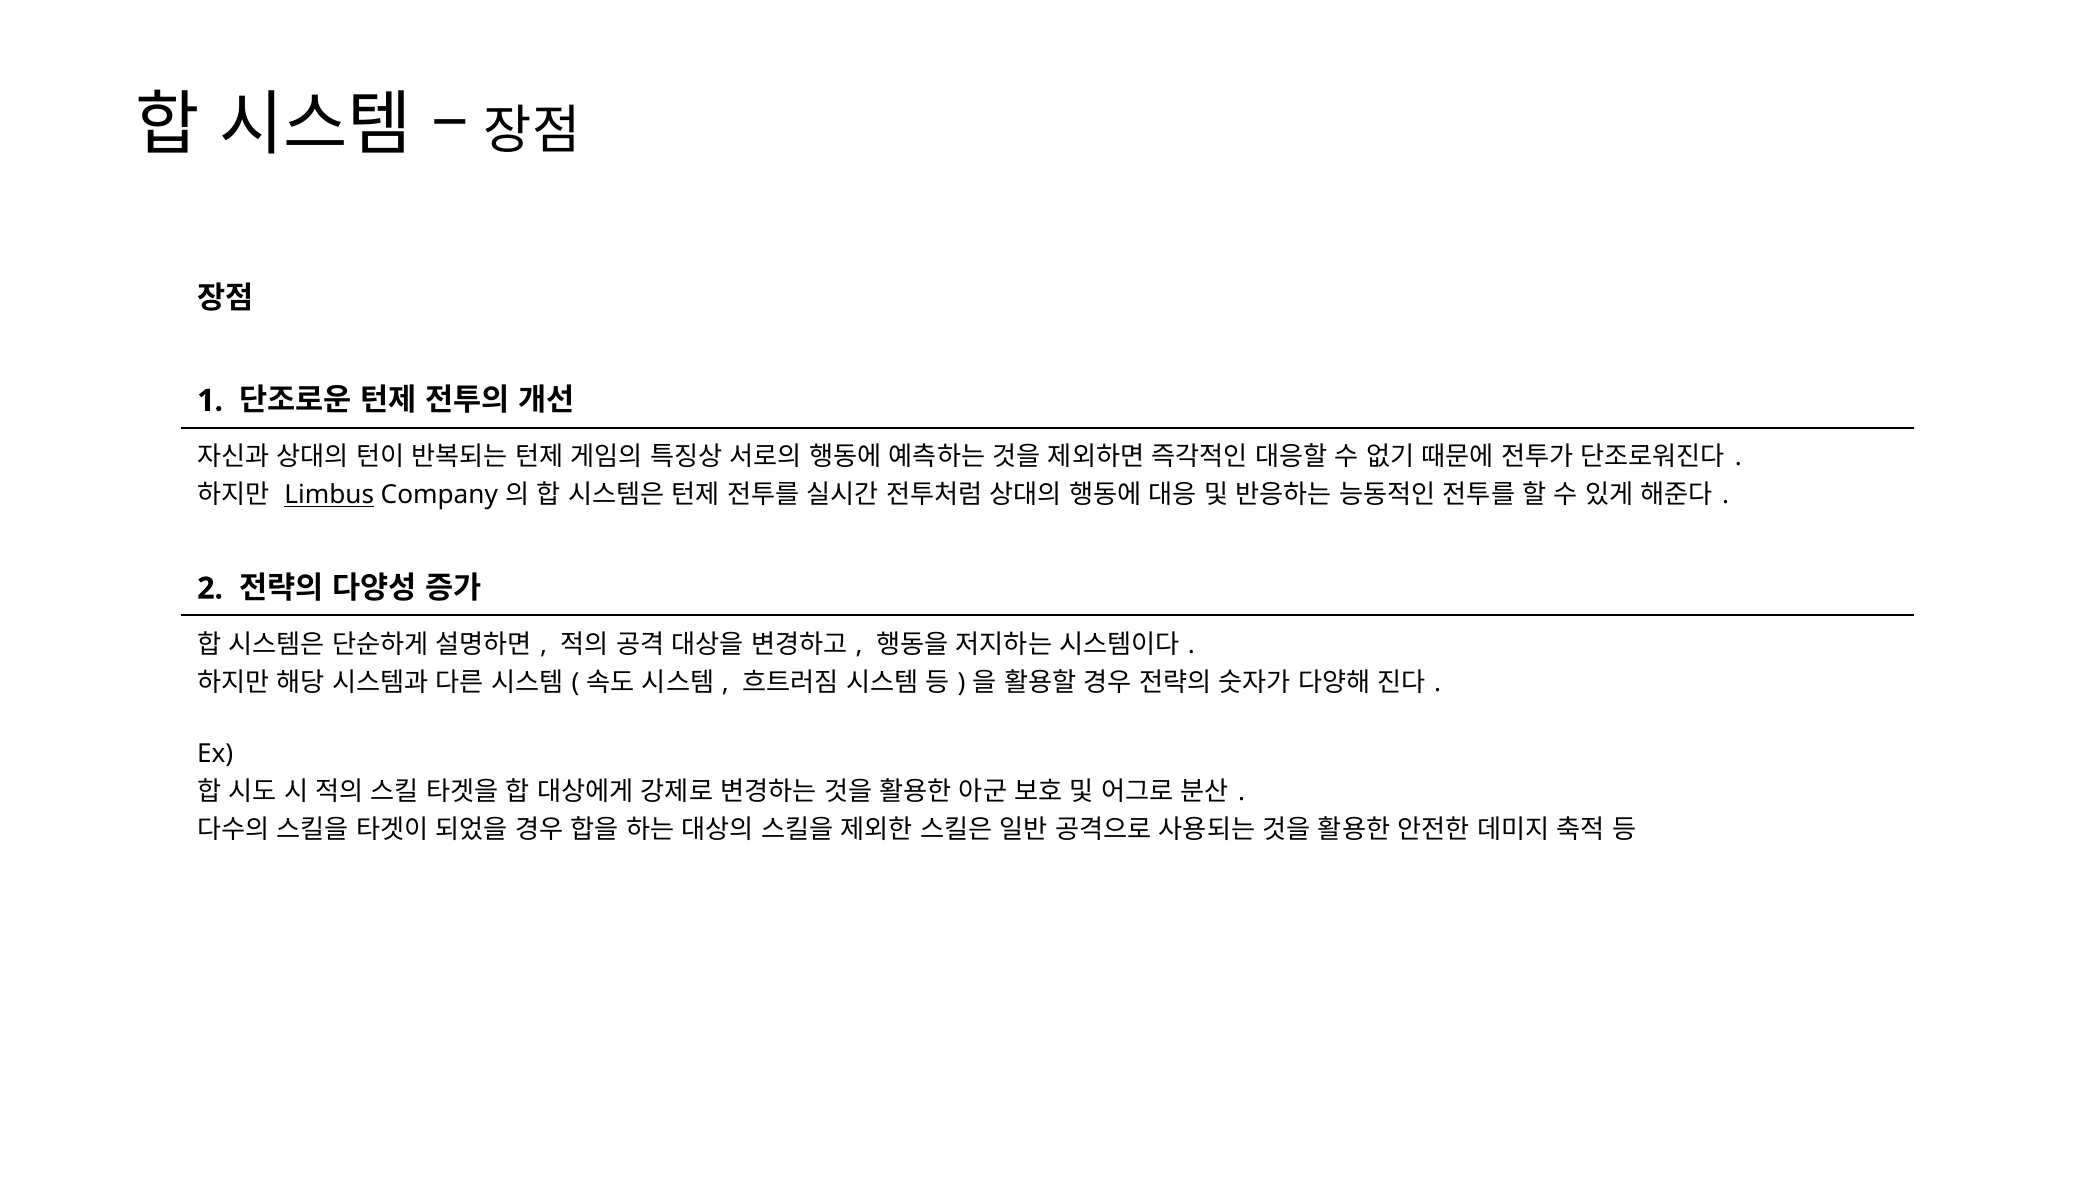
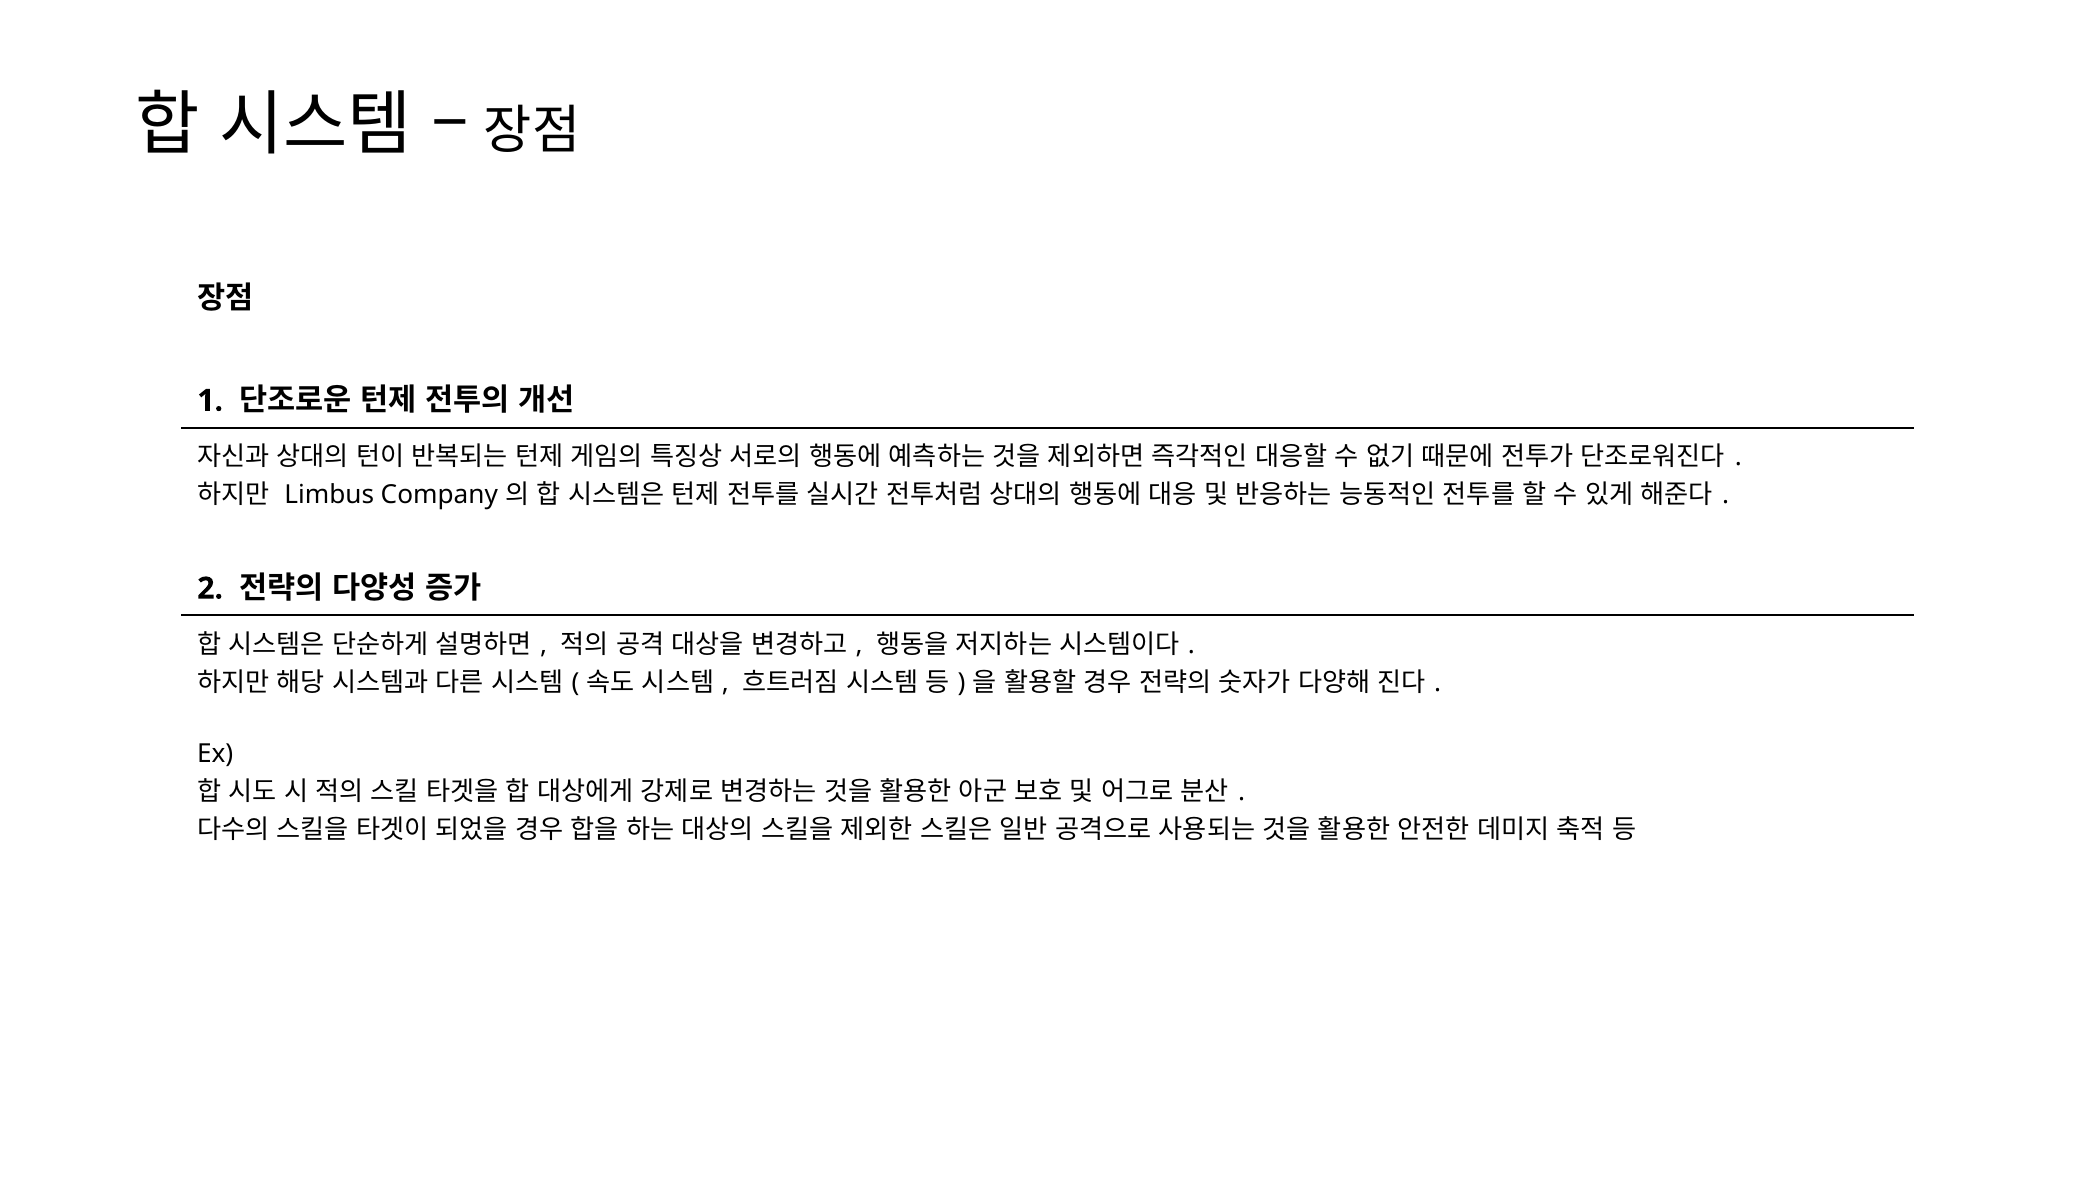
Limbus underline: present -> none
